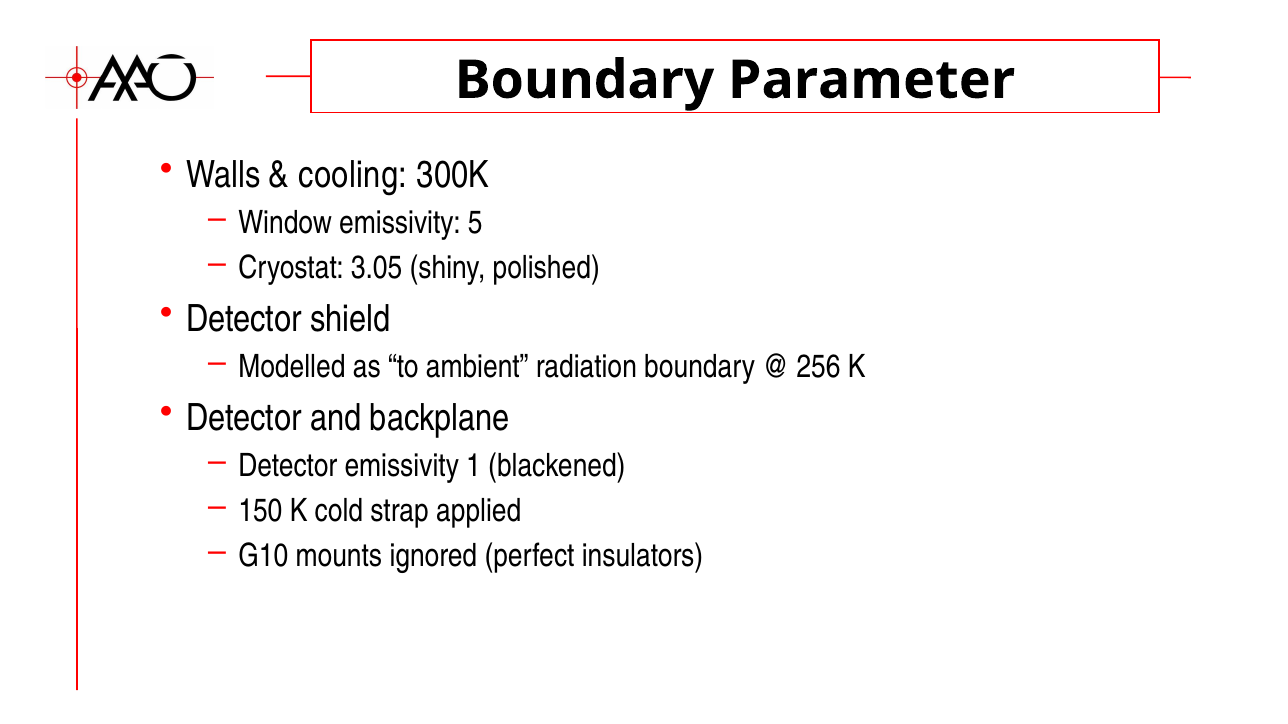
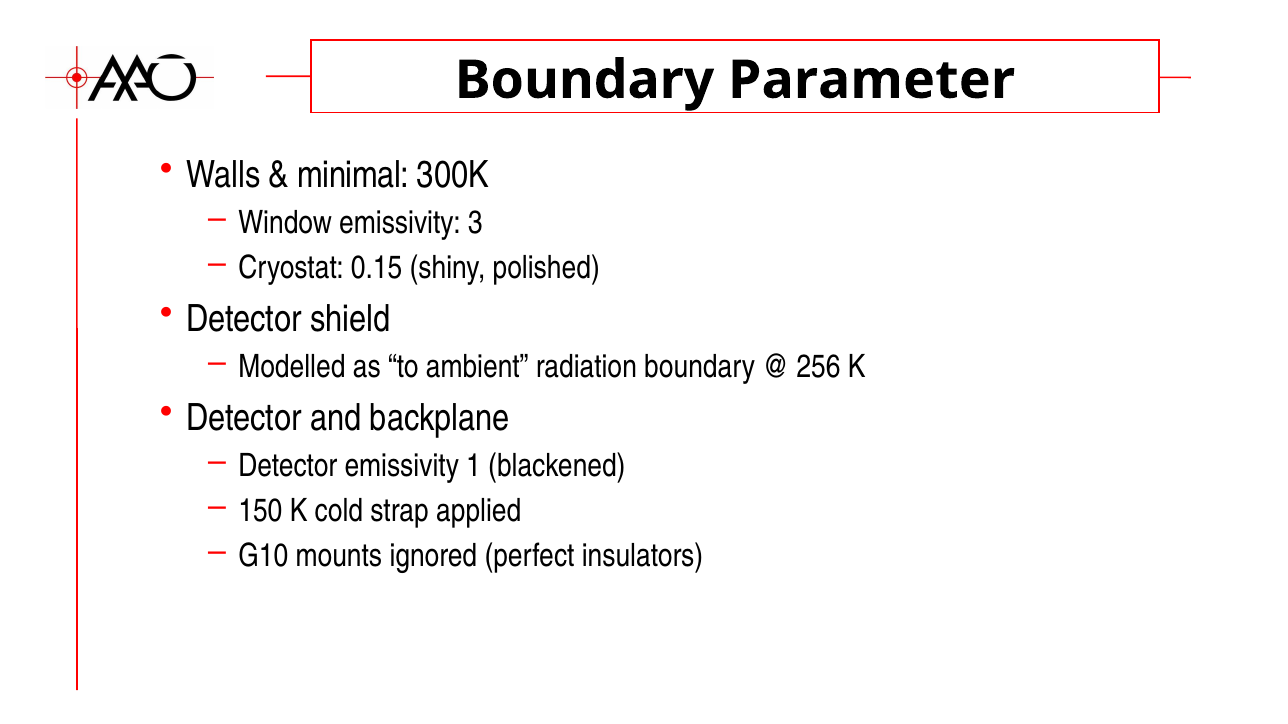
cooling: cooling -> minimal
5: 5 -> 3
3.05: 3.05 -> 0.15
